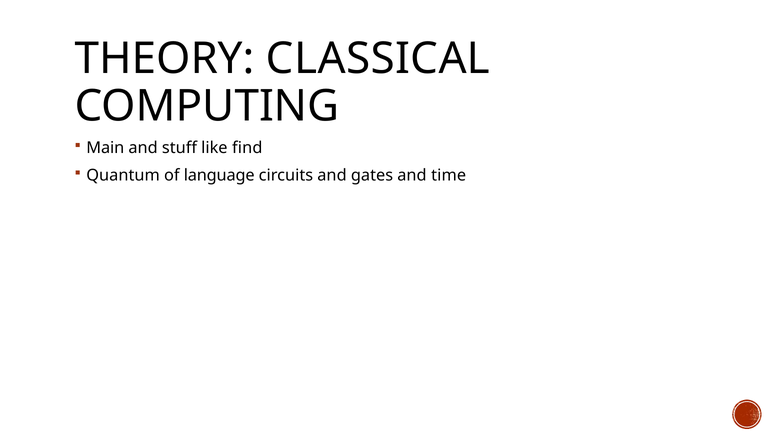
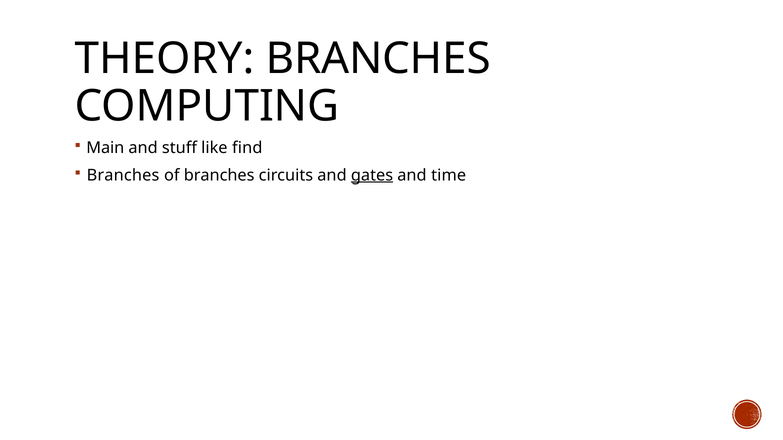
THEORY CLASSICAL: CLASSICAL -> BRANCHES
Quantum at (123, 175): Quantum -> Branches
of language: language -> branches
gates underline: none -> present
